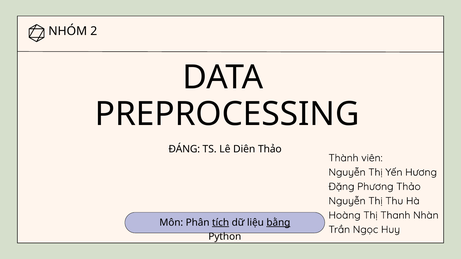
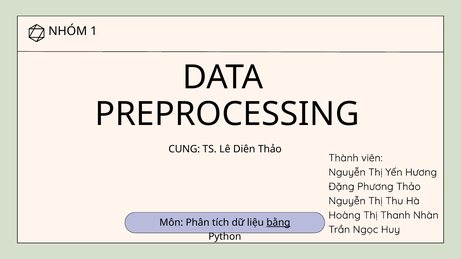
2: 2 -> 1
ĐÁNG: ĐÁNG -> CUNG
tích underline: present -> none
